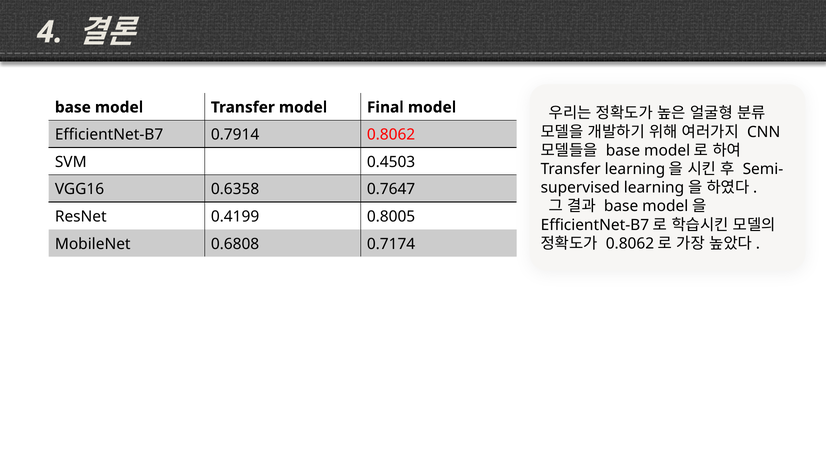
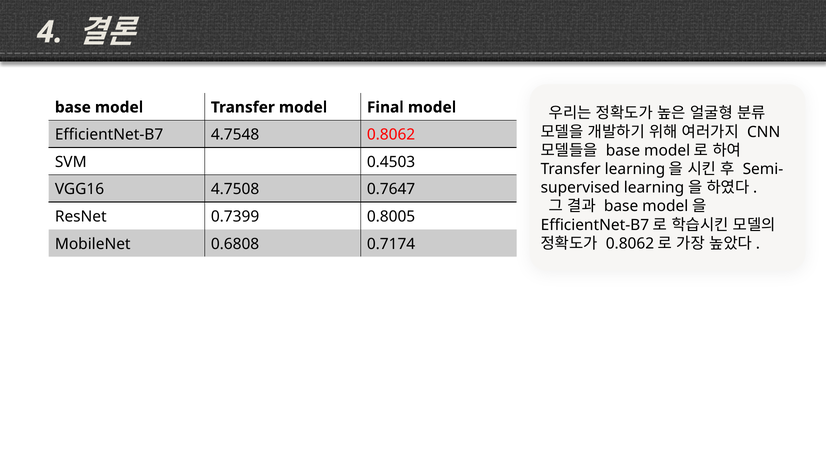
0.7914: 0.7914 -> 4.7548
0.6358: 0.6358 -> 4.7508
0.4199: 0.4199 -> 0.7399
